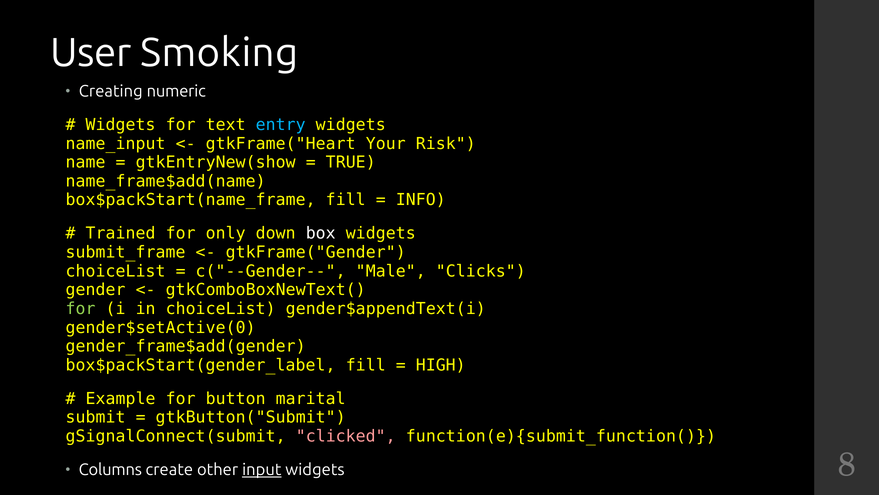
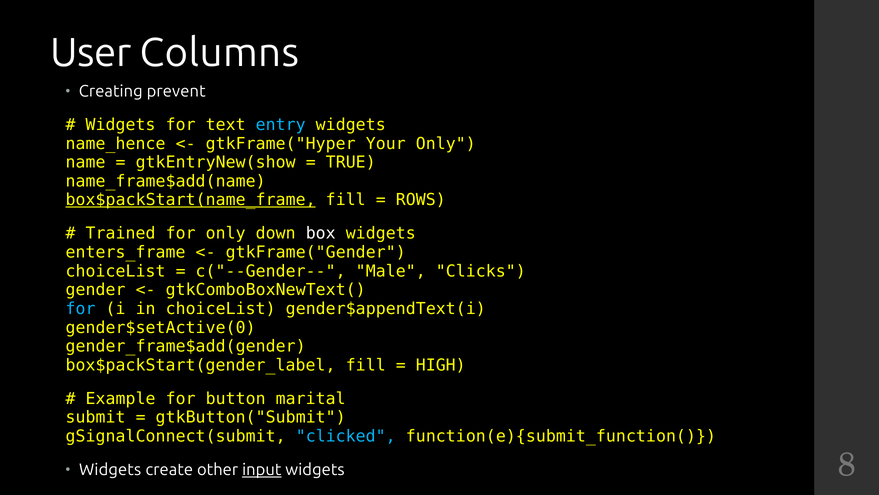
Smoking: Smoking -> Columns
numeric: numeric -> prevent
name_input: name_input -> name_hence
gtkFrame("Heart: gtkFrame("Heart -> gtkFrame("Hyper
Your Risk: Risk -> Only
box$packStart(name_frame underline: none -> present
INFO: INFO -> ROWS
submit_frame: submit_frame -> enters_frame
for at (81, 308) colour: light green -> light blue
clicked colour: pink -> light blue
Columns at (110, 469): Columns -> Widgets
